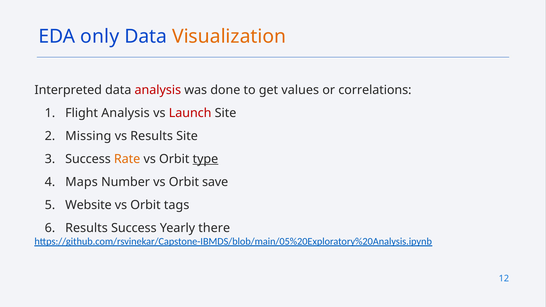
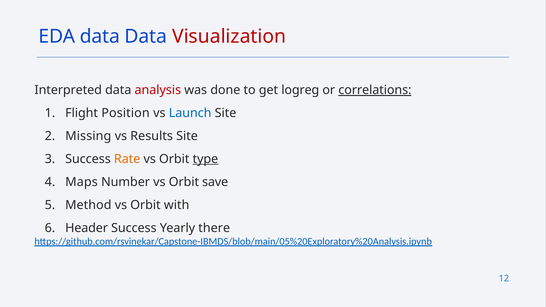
EDA only: only -> data
Visualization colour: orange -> red
values: values -> logreg
correlations underline: none -> present
Flight Analysis: Analysis -> Position
Launch colour: red -> blue
Website: Website -> Method
tags: tags -> with
Results at (86, 228): Results -> Header
